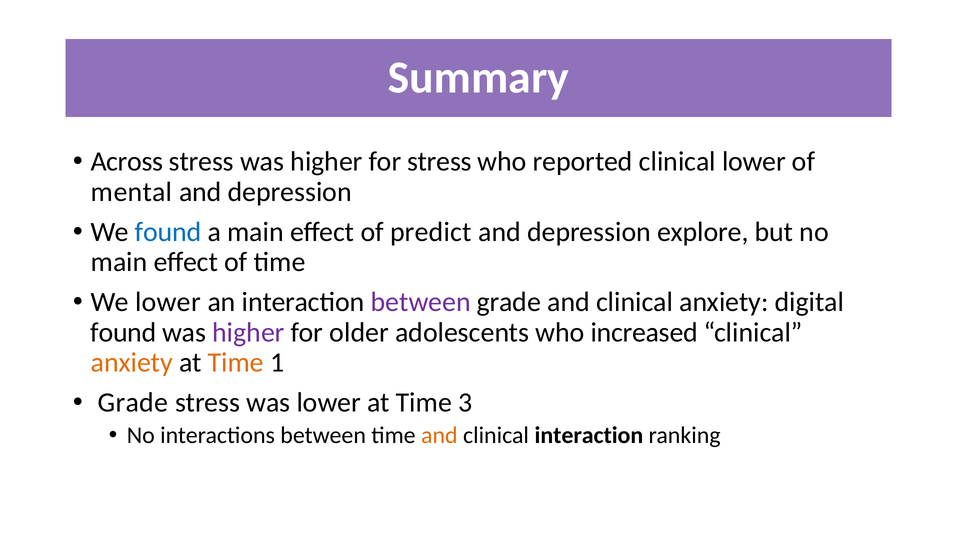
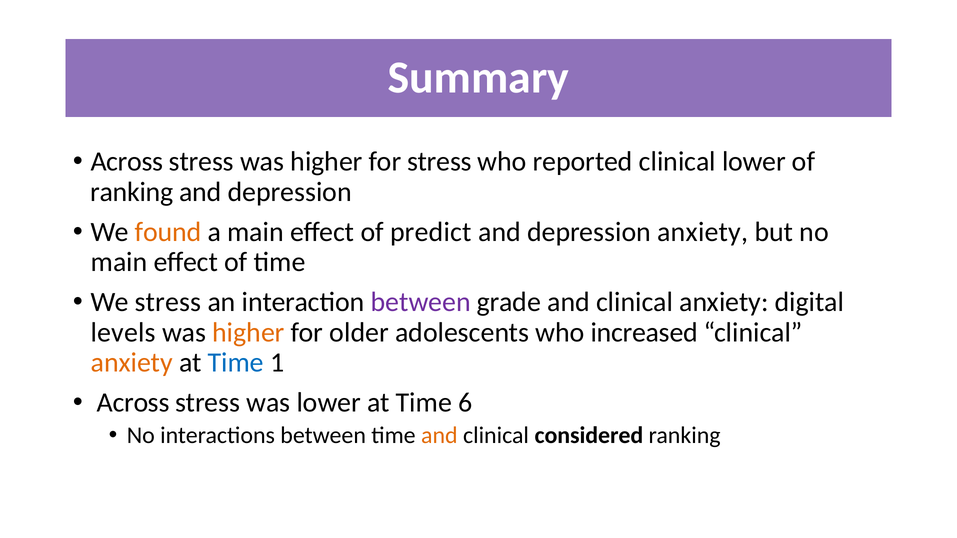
mental at (132, 192): mental -> ranking
found at (168, 232) colour: blue -> orange
depression explore: explore -> anxiety
We lower: lower -> stress
found at (123, 333): found -> levels
higher at (248, 333) colour: purple -> orange
Time at (236, 363) colour: orange -> blue
Grade at (133, 403): Grade -> Across
3: 3 -> 6
clinical interaction: interaction -> considered
